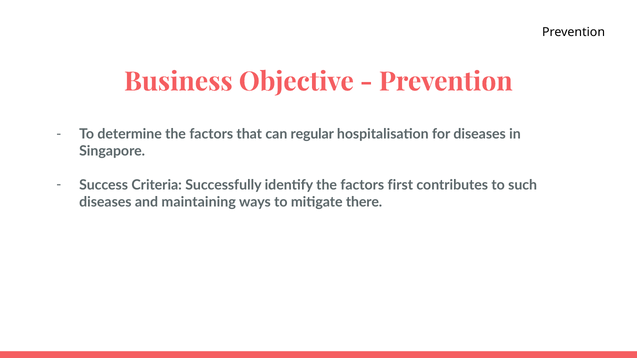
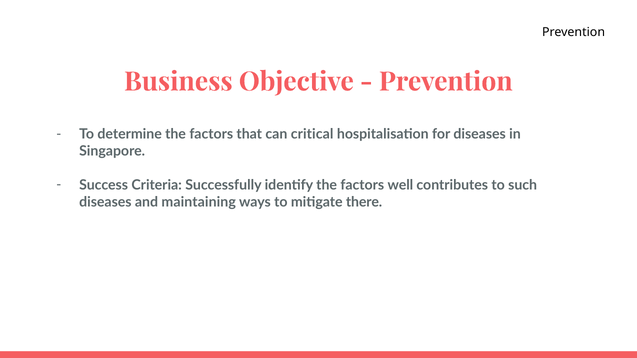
regular: regular -> critical
first: first -> well
